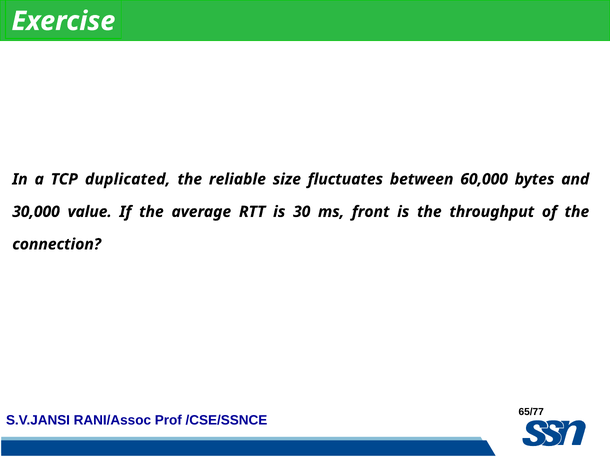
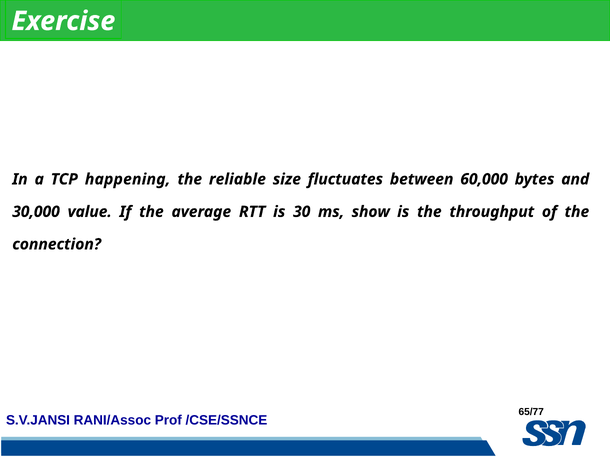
duplicated: duplicated -> happening
front: front -> show
